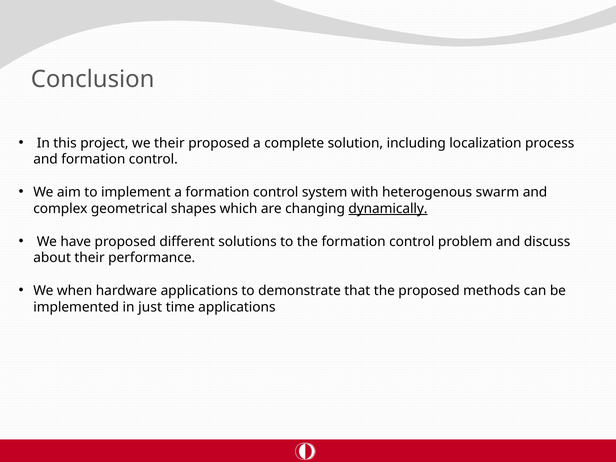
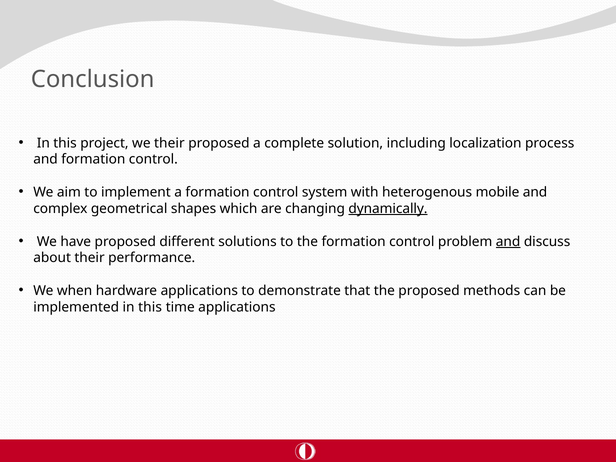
swarm: swarm -> mobile
and at (508, 241) underline: none -> present
implemented in just: just -> this
